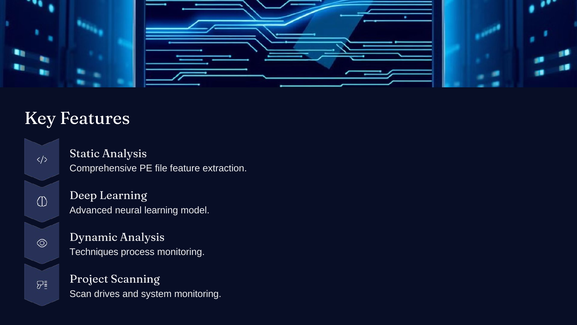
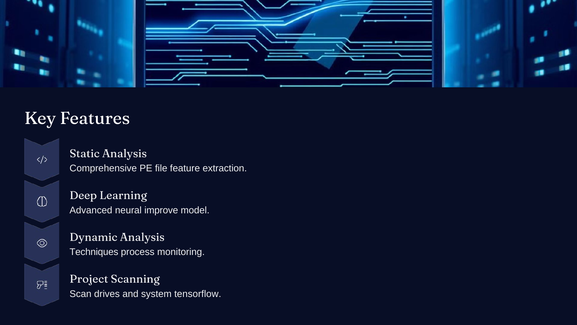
neural learning: learning -> improve
system monitoring: monitoring -> tensorflow
